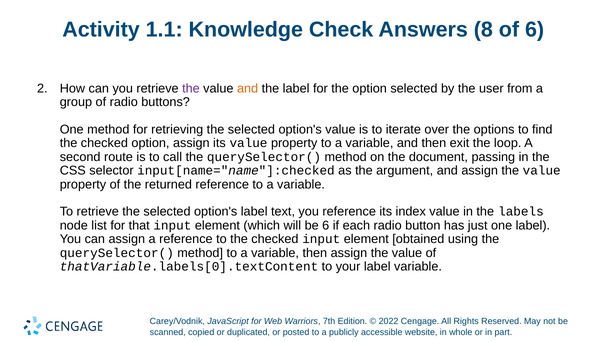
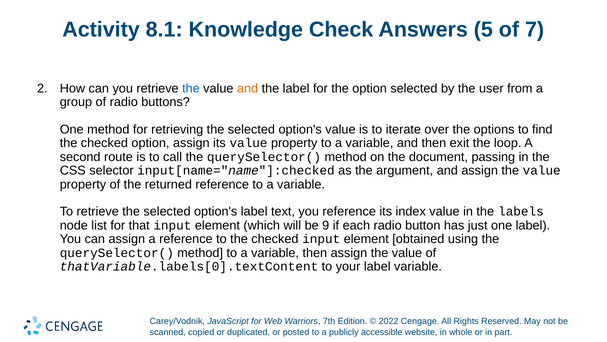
1.1: 1.1 -> 8.1
8: 8 -> 5
of 6: 6 -> 7
the at (191, 88) colour: purple -> blue
be 6: 6 -> 9
